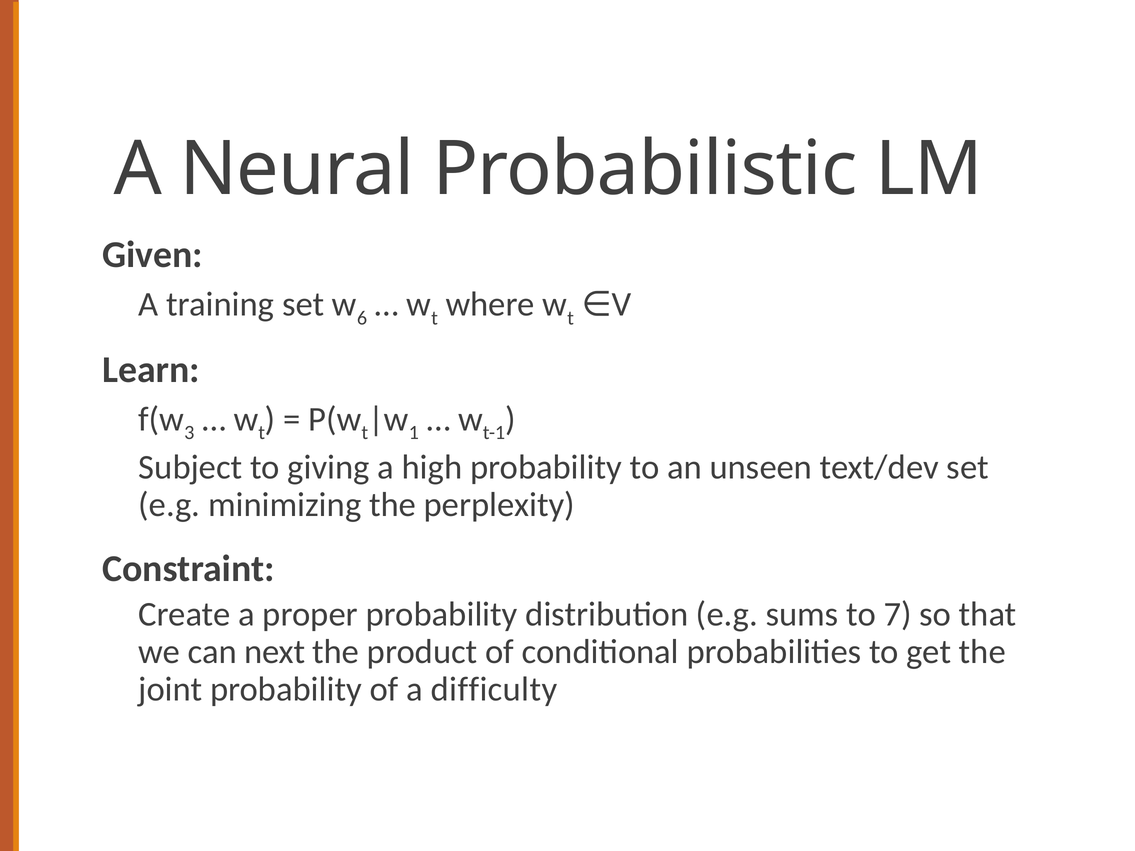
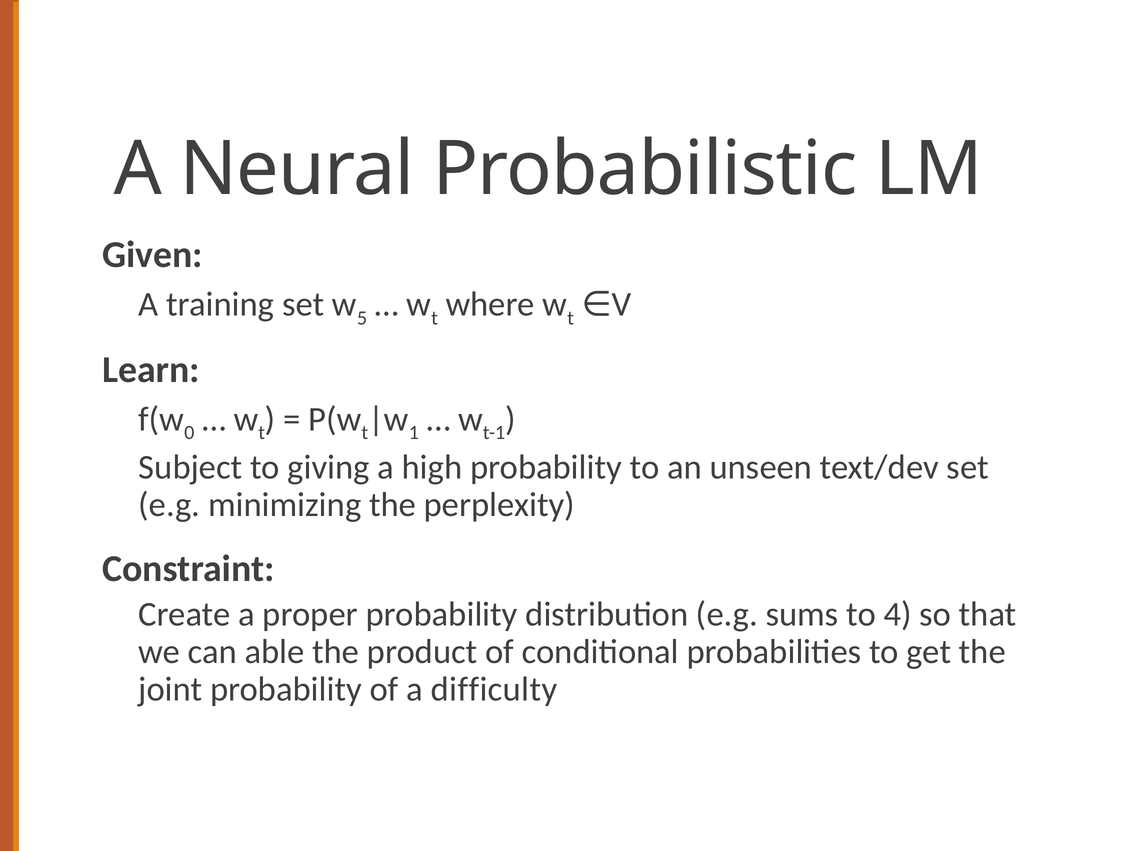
6: 6 -> 5
3: 3 -> 0
7: 7 -> 4
next: next -> able
